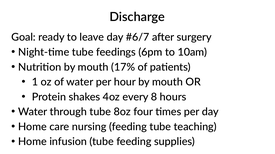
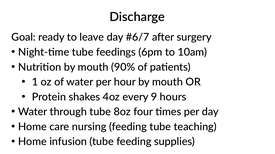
17%: 17% -> 90%
8: 8 -> 9
